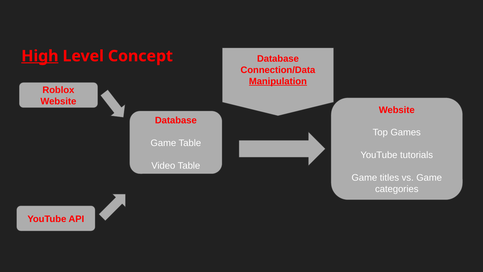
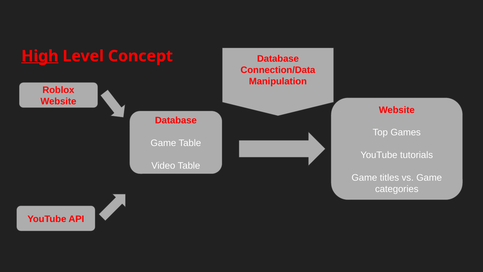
Manipulation underline: present -> none
